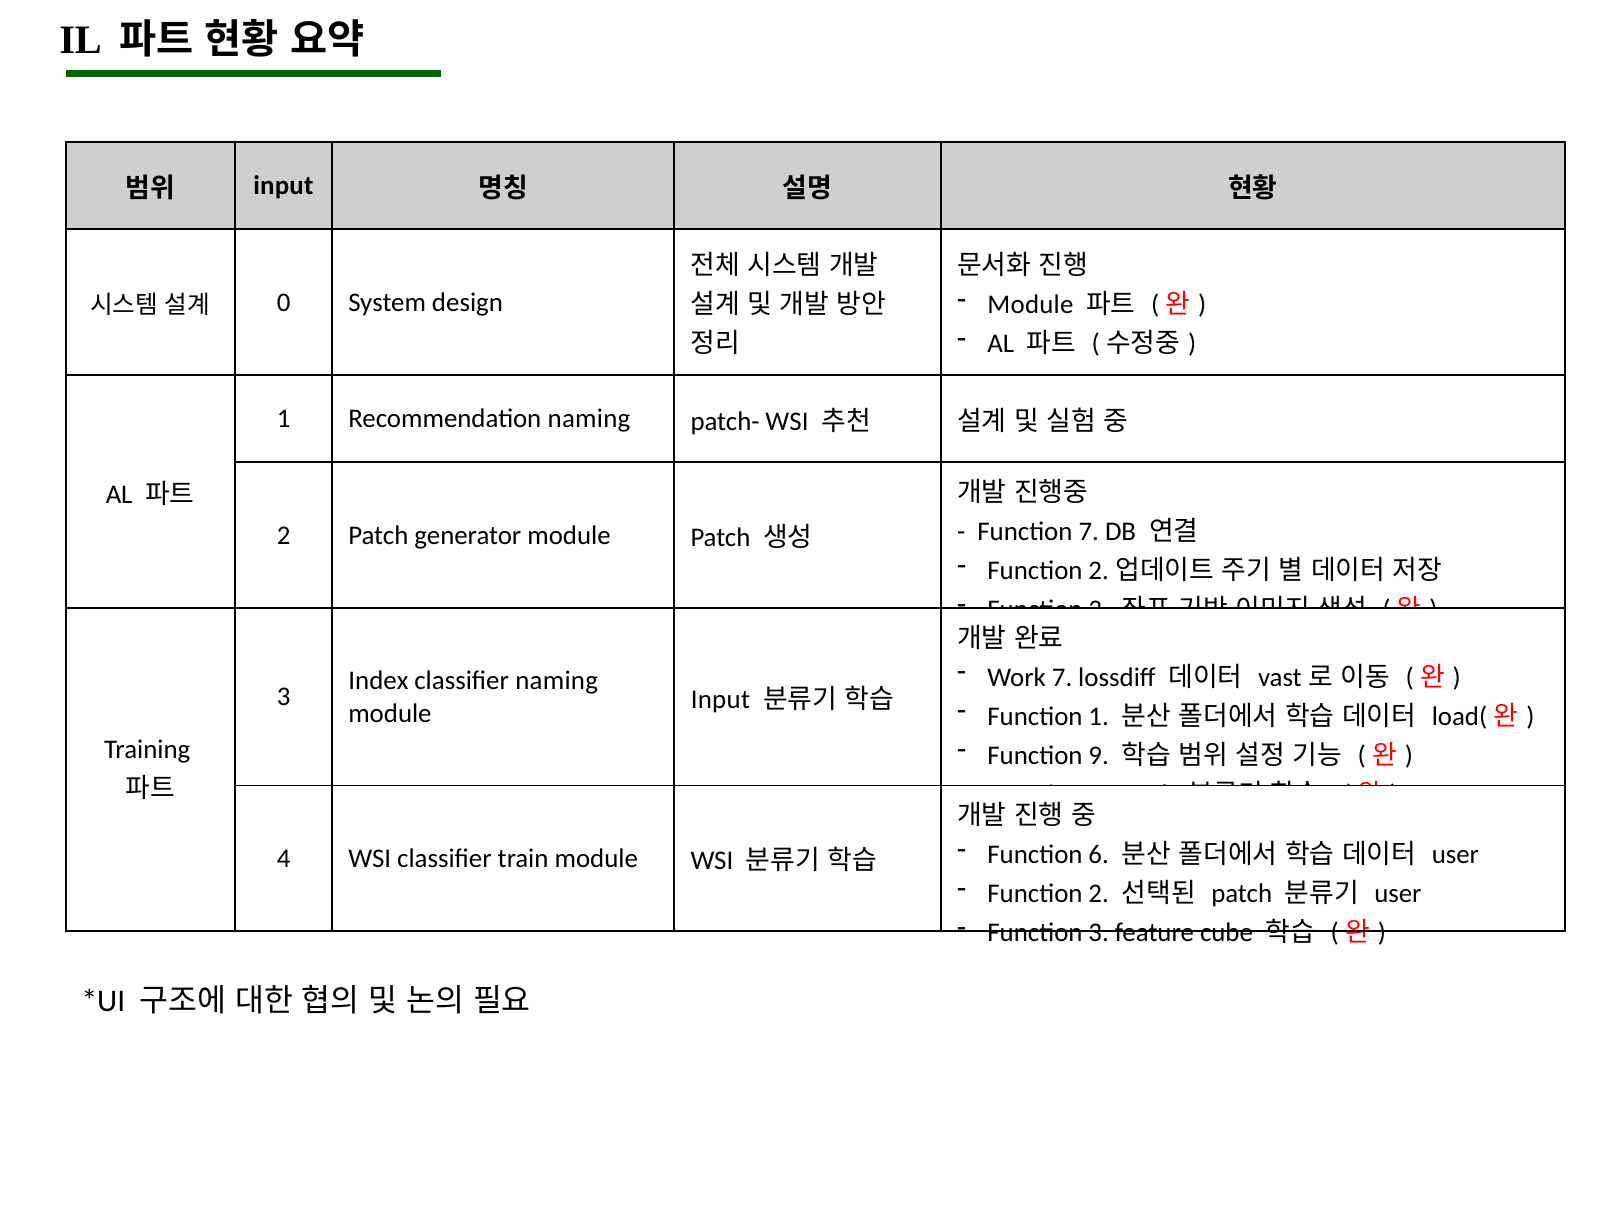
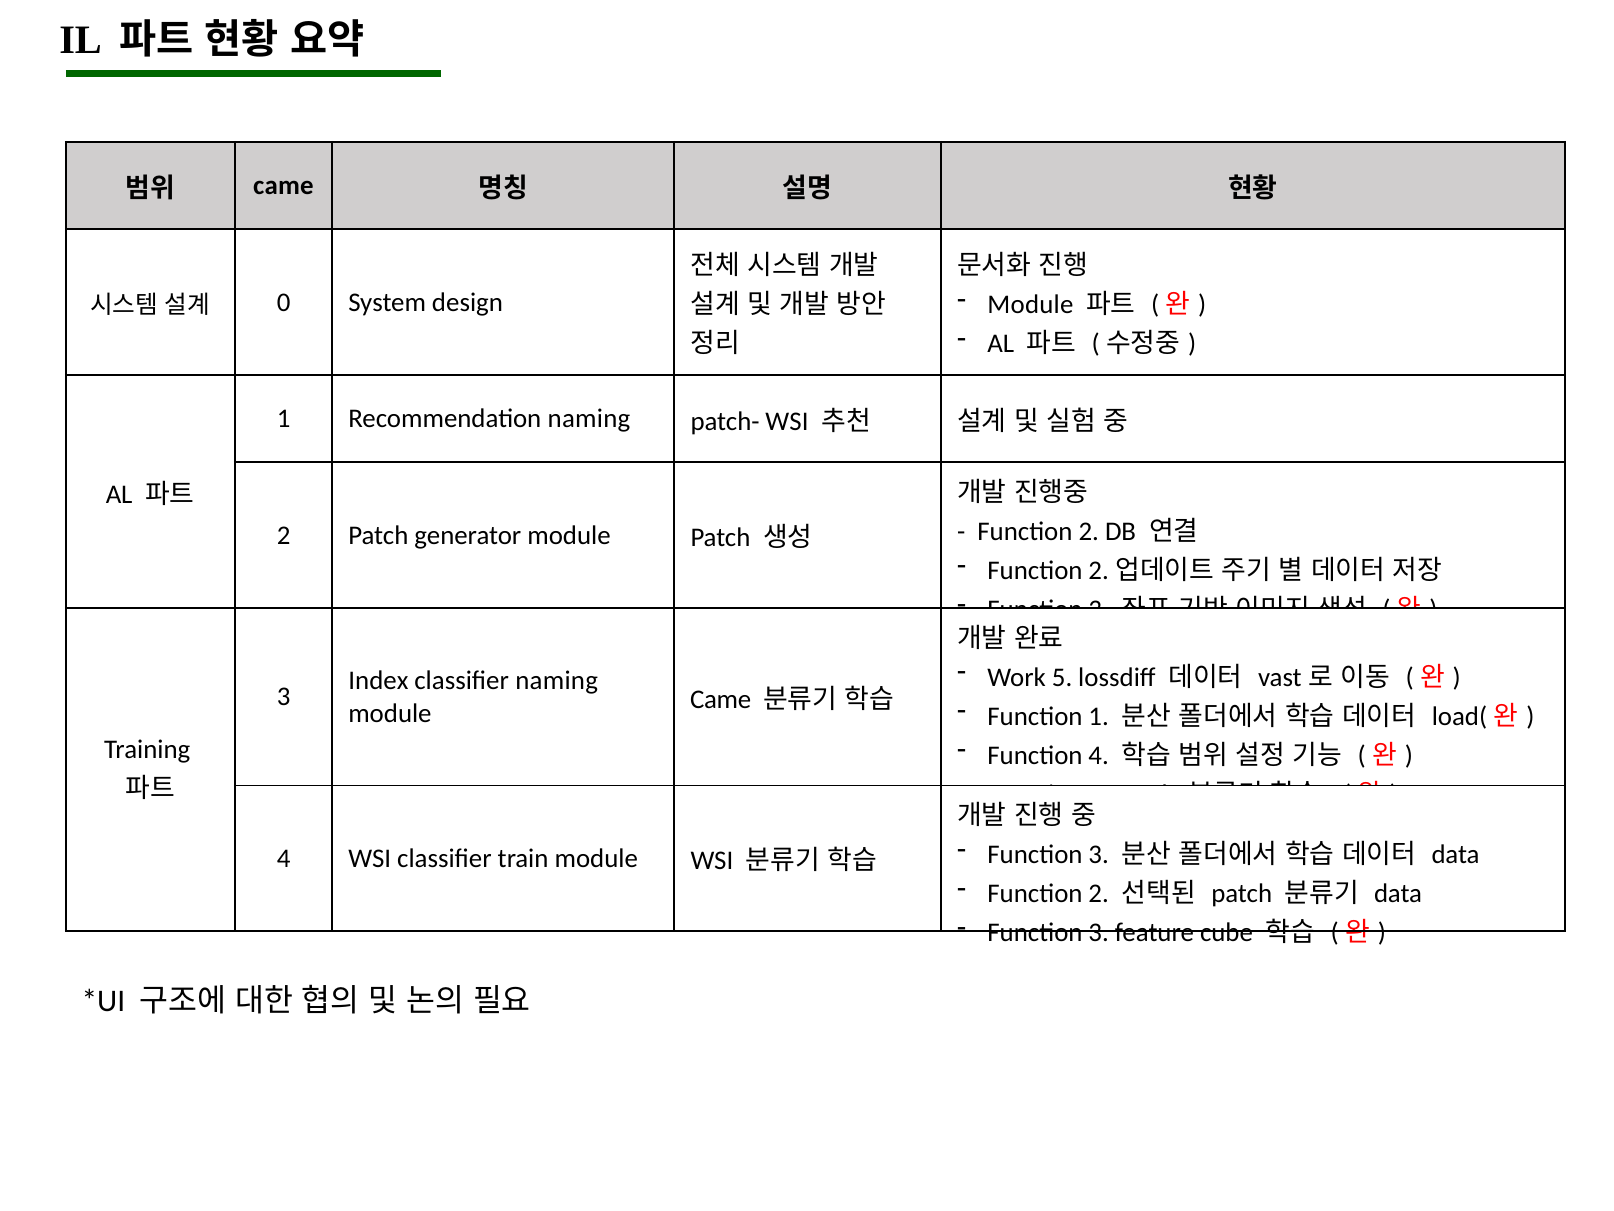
input at (283, 186): input -> came
7 at (1089, 532): 7 -> 2
Work 7: 7 -> 5
Input at (720, 699): Input -> Came
Function 9: 9 -> 4
6 at (1099, 854): 6 -> 3
user at (1455, 854): user -> data
user at (1398, 894): user -> data
